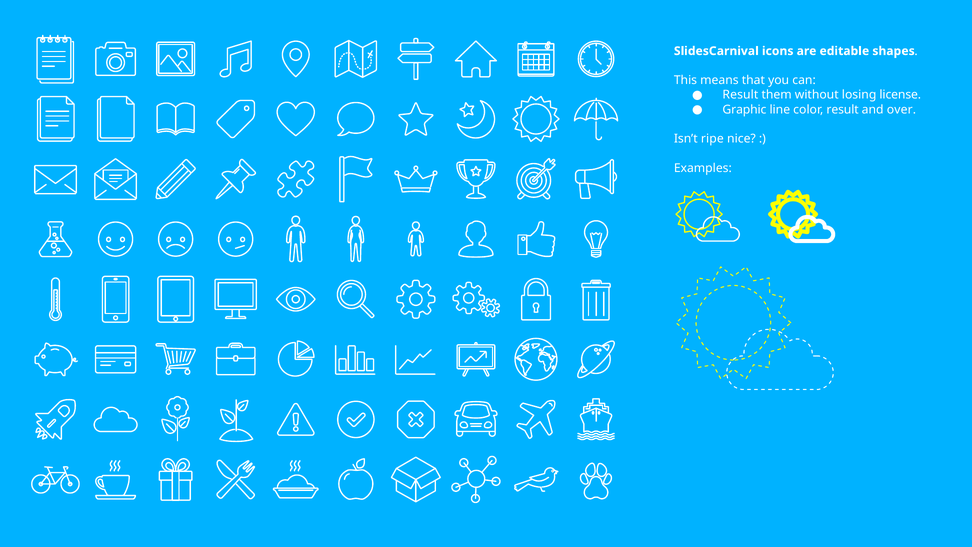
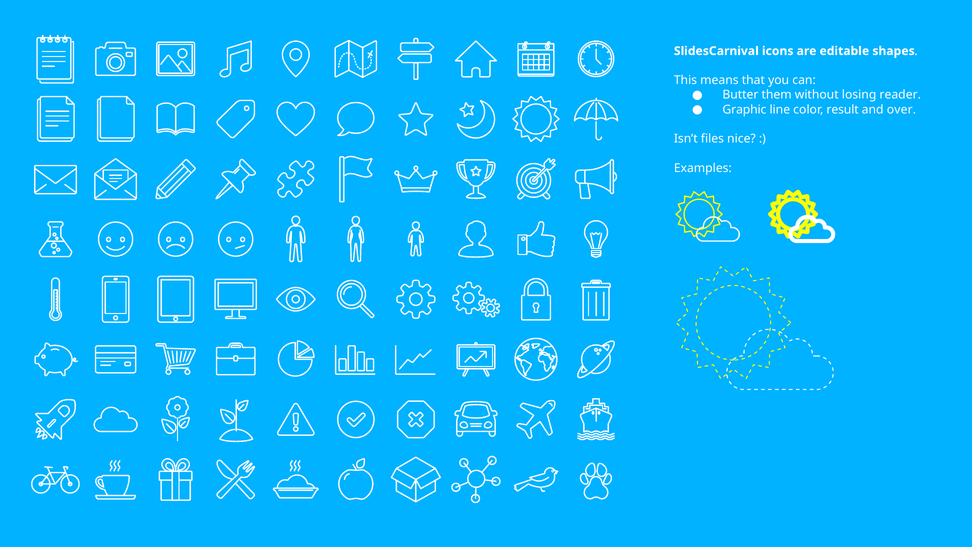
Result at (740, 95): Result -> Butter
license: license -> reader
ripe: ripe -> files
